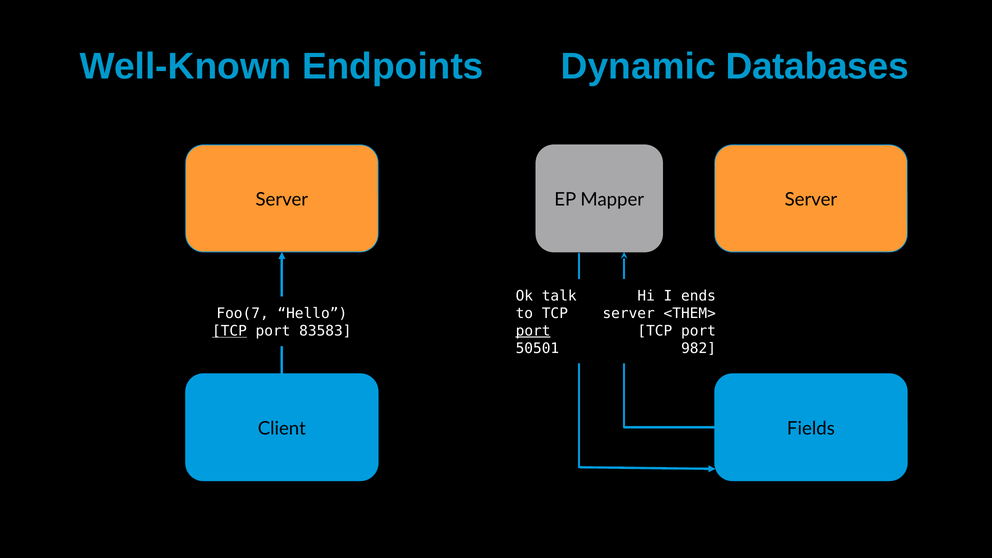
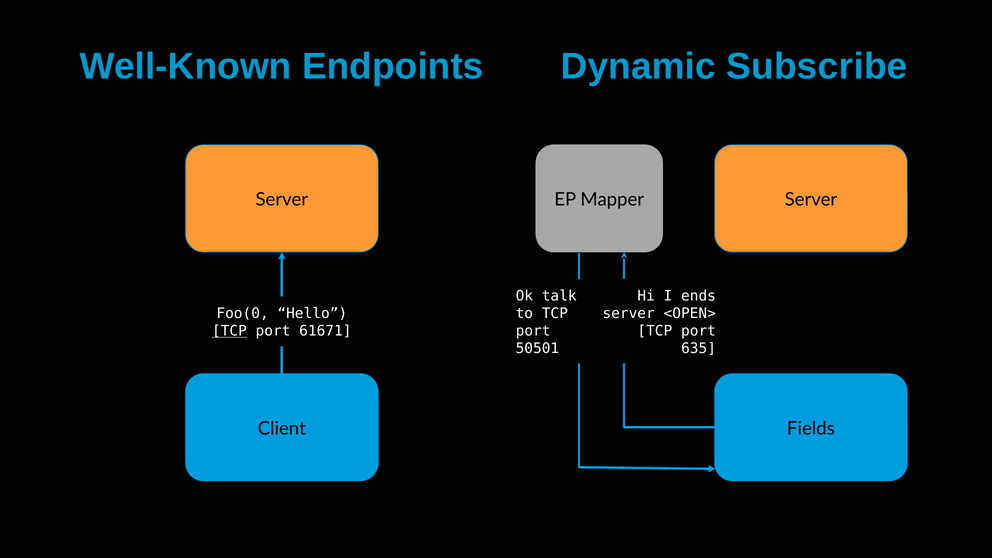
Databases: Databases -> Subscribe
<THEM>: <THEM> -> <OPEN>
Foo(7: Foo(7 -> Foo(0
port at (533, 331) underline: present -> none
83583: 83583 -> 61671
982: 982 -> 635
